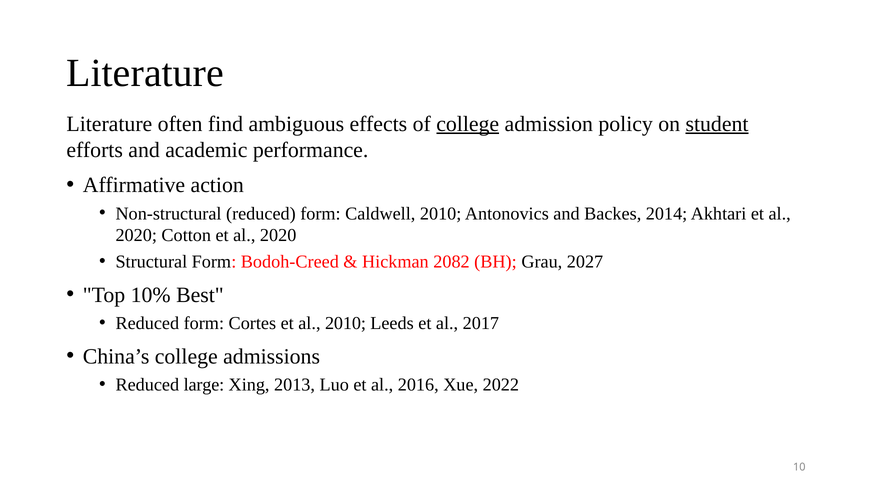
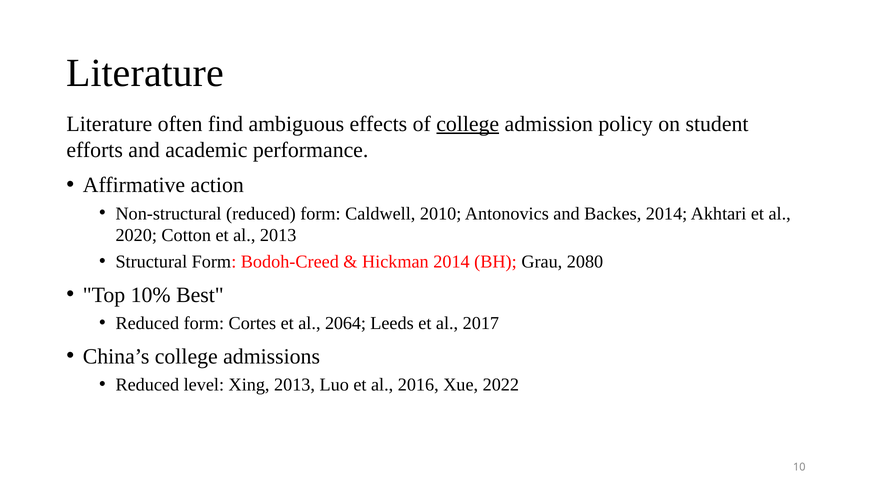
student underline: present -> none
Cotton et al 2020: 2020 -> 2013
Hickman 2082: 2082 -> 2014
2027: 2027 -> 2080
al 2010: 2010 -> 2064
large: large -> level
